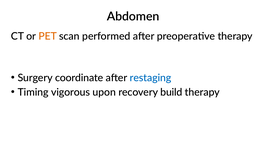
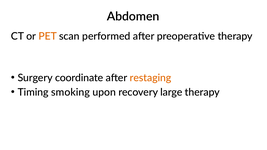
restaging colour: blue -> orange
vigorous: vigorous -> smoking
build: build -> large
